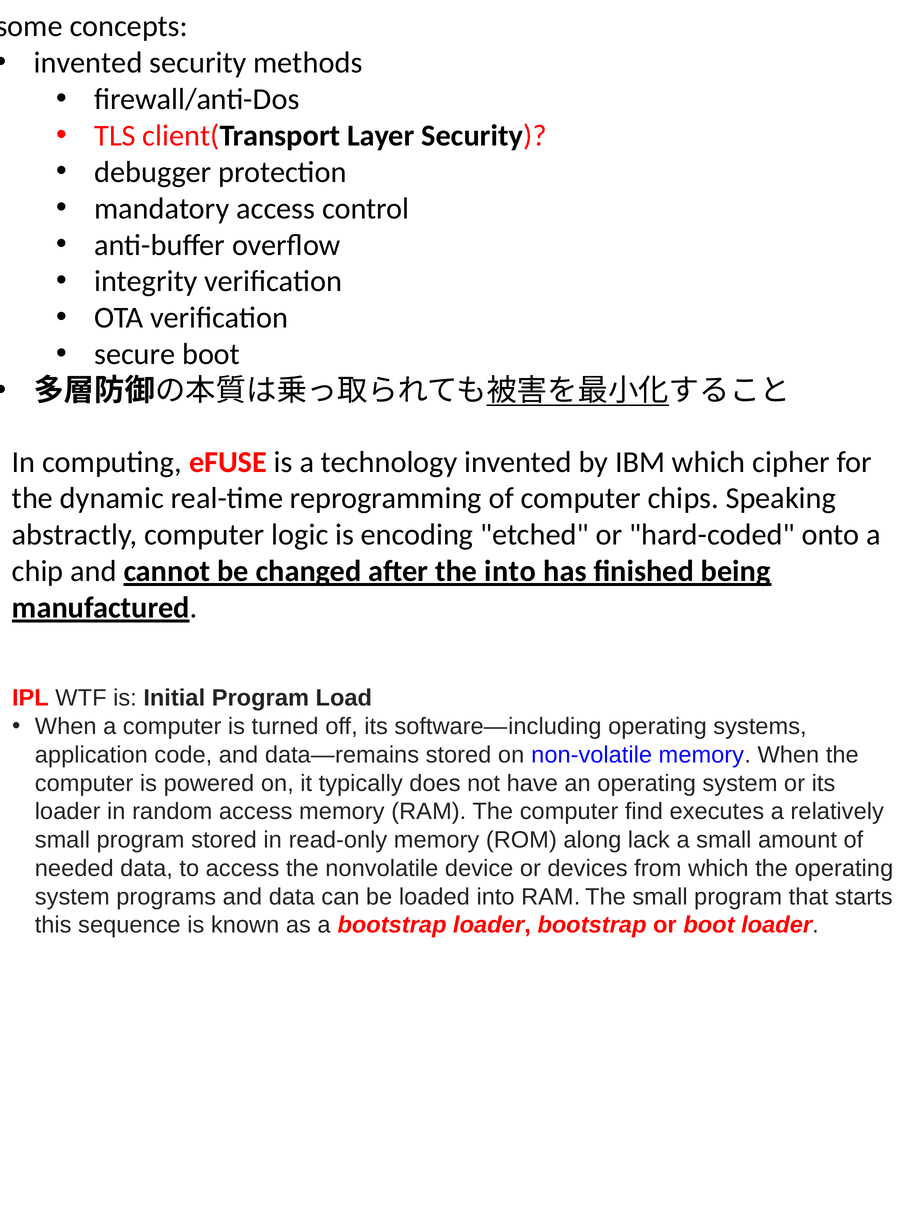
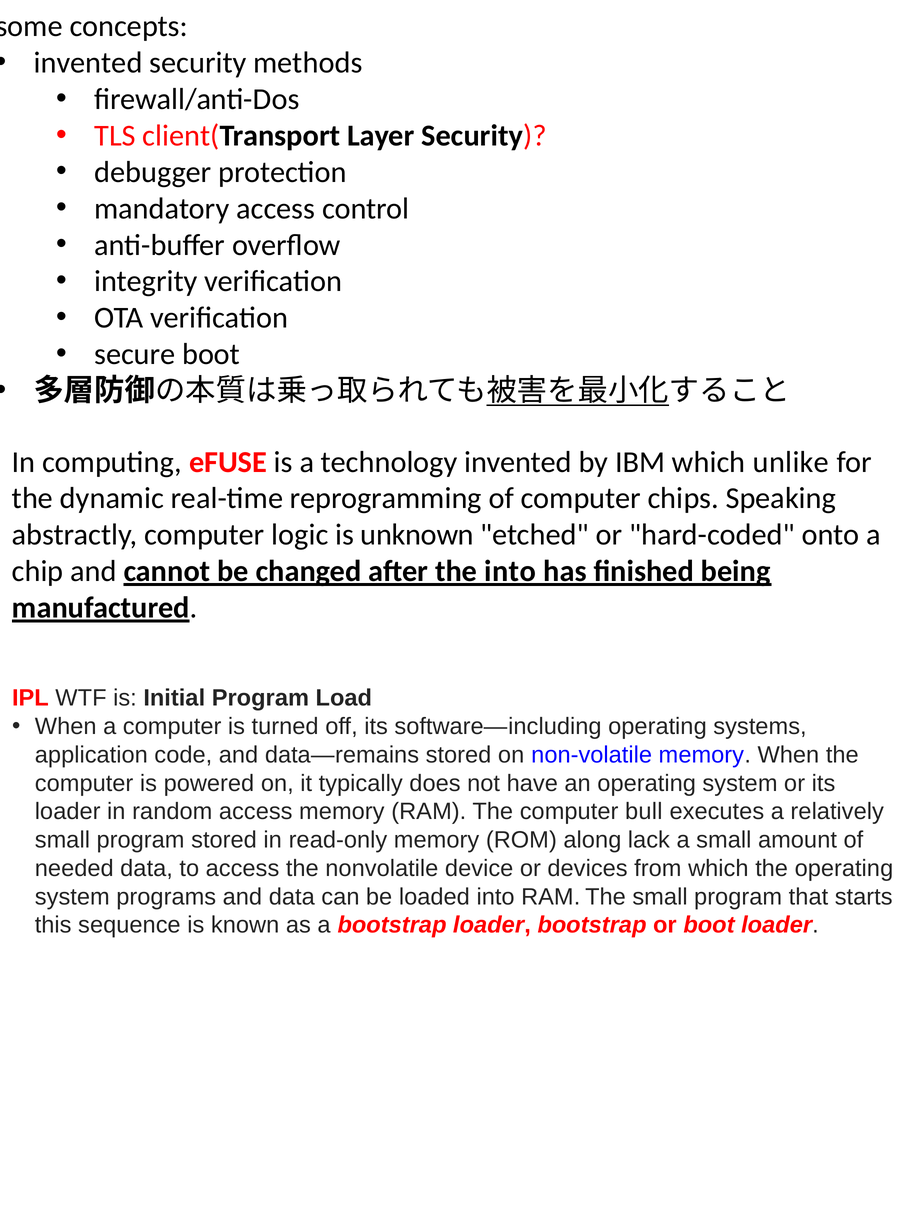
cipher: cipher -> unlike
encoding: encoding -> unknown
find: find -> bull
